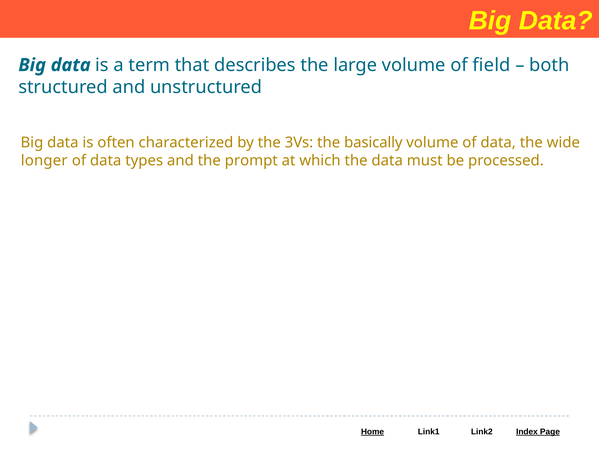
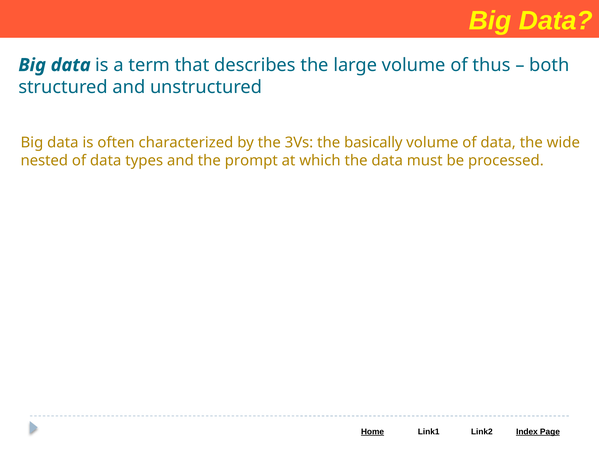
field: field -> thus
longer: longer -> nested
